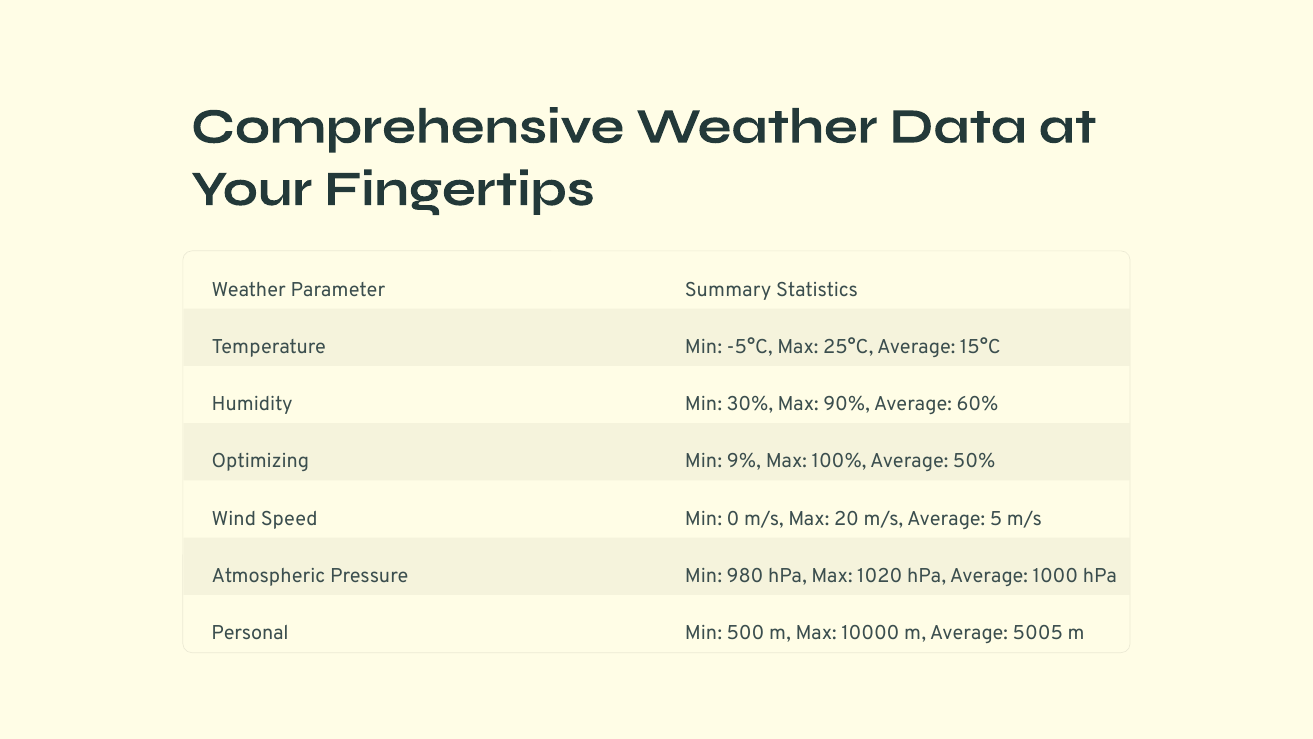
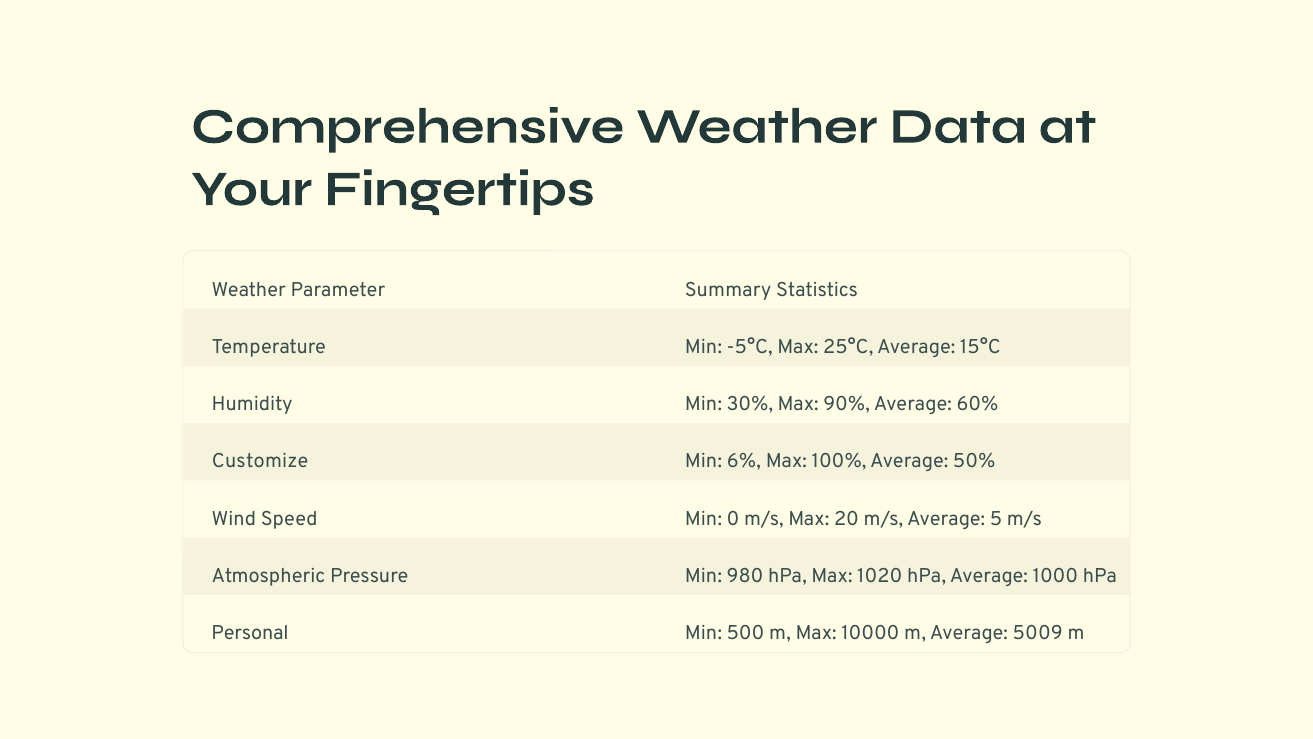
Optimizing: Optimizing -> Customize
9%: 9% -> 6%
5005: 5005 -> 5009
